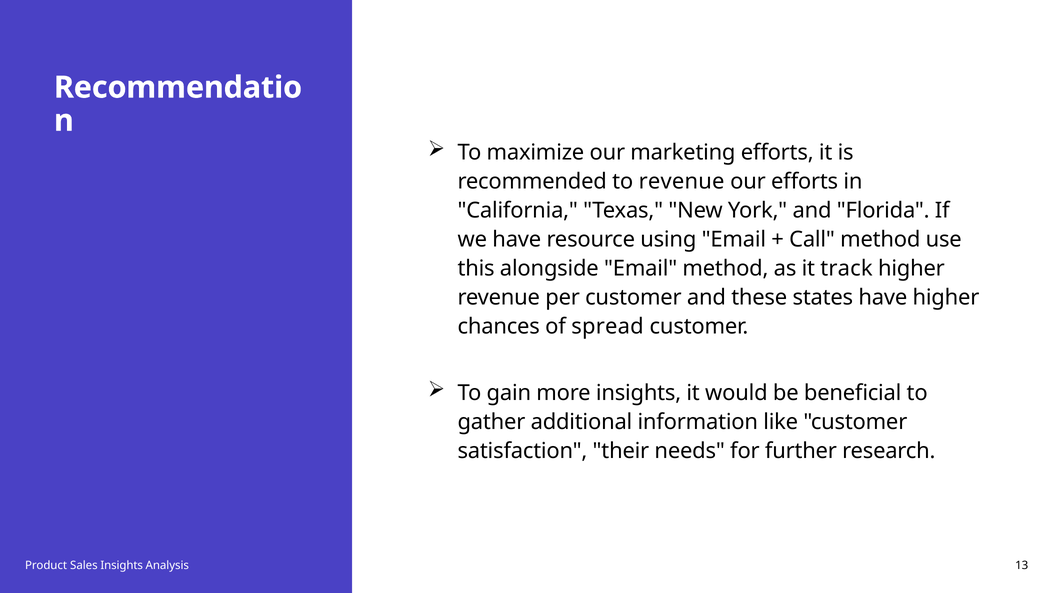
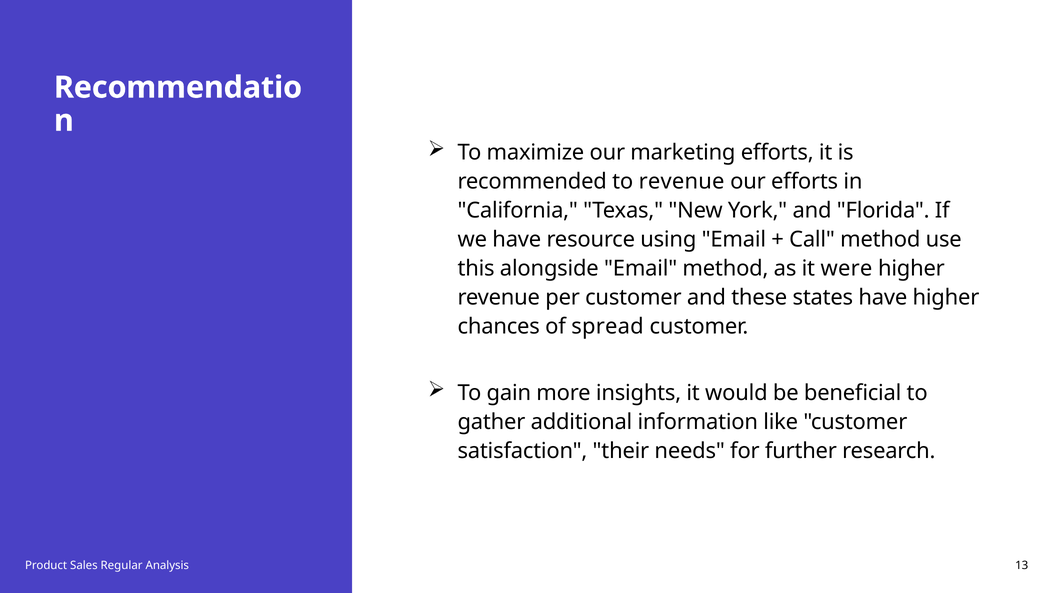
track: track -> were
Sales Insights: Insights -> Regular
